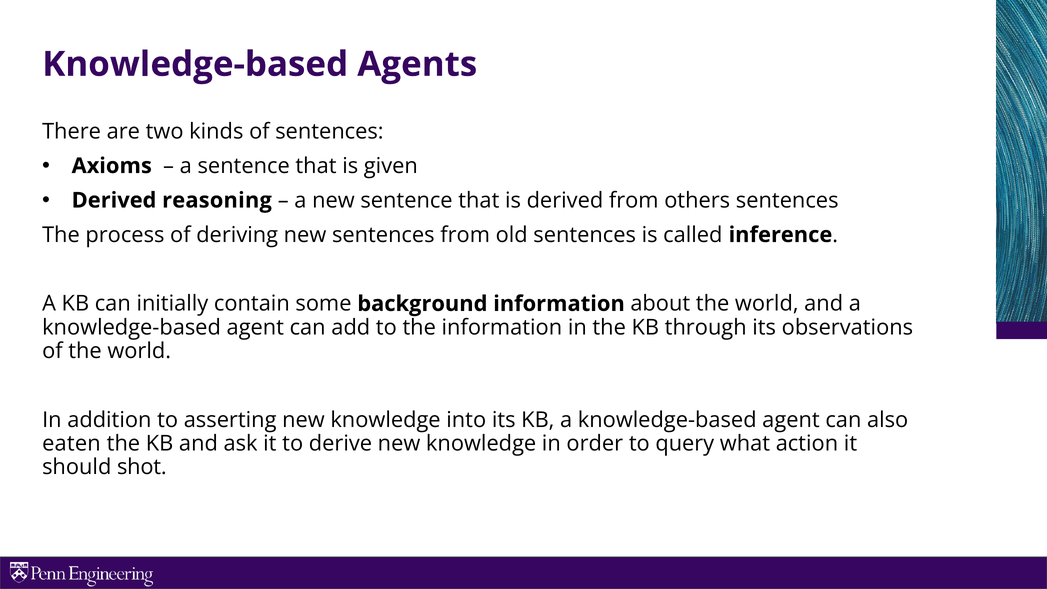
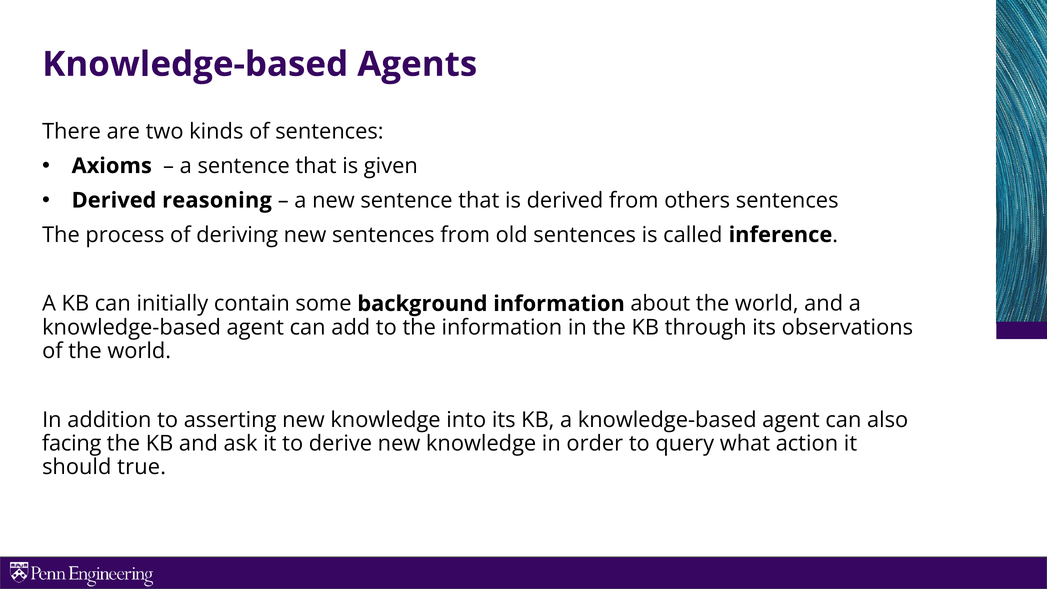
eaten: eaten -> facing
shot: shot -> true
